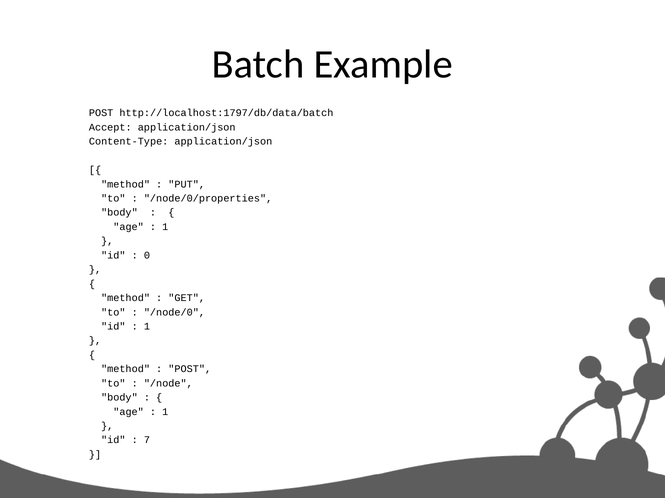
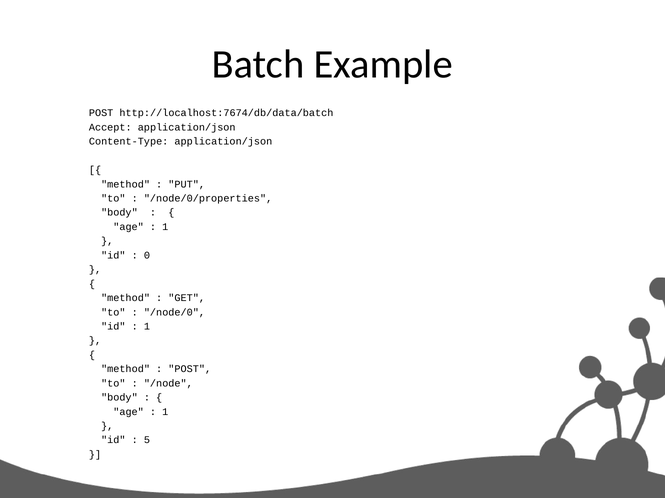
http://localhost:1797/db/data/batch: http://localhost:1797/db/data/batch -> http://localhost:7674/db/data/batch
7: 7 -> 5
